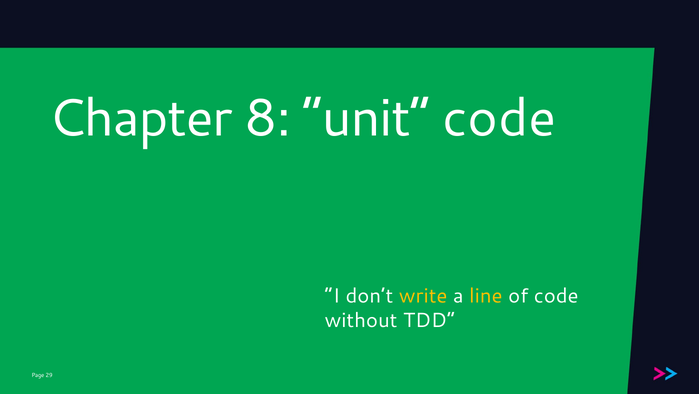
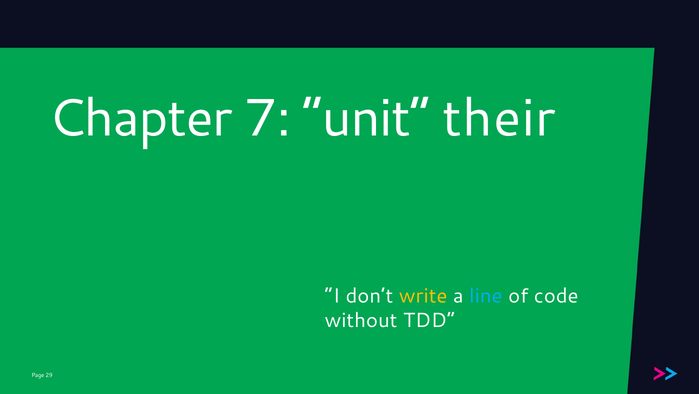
8: 8 -> 7
unit code: code -> their
line colour: yellow -> light blue
